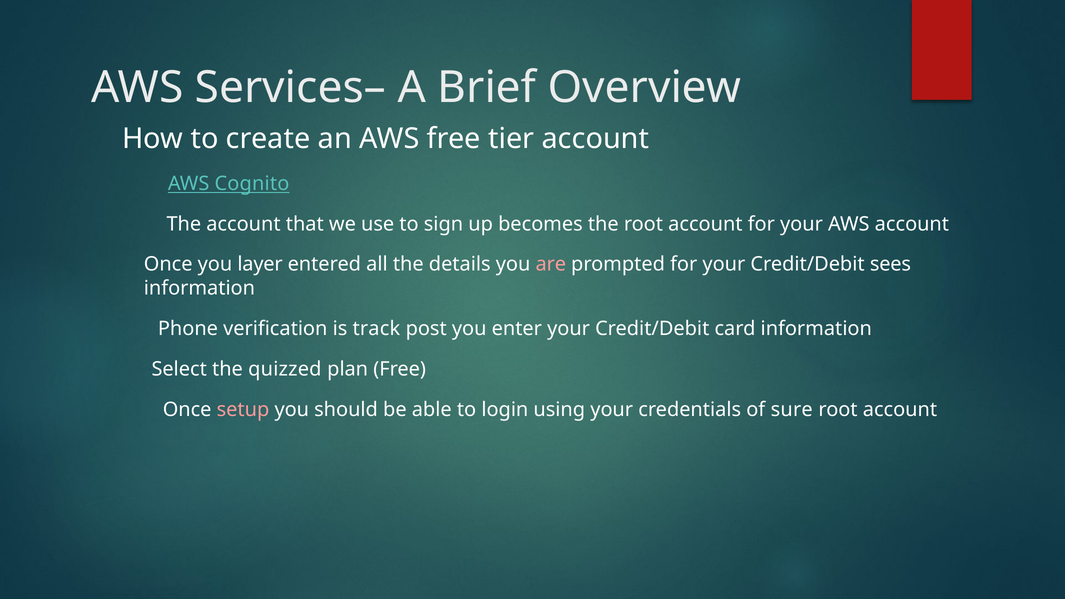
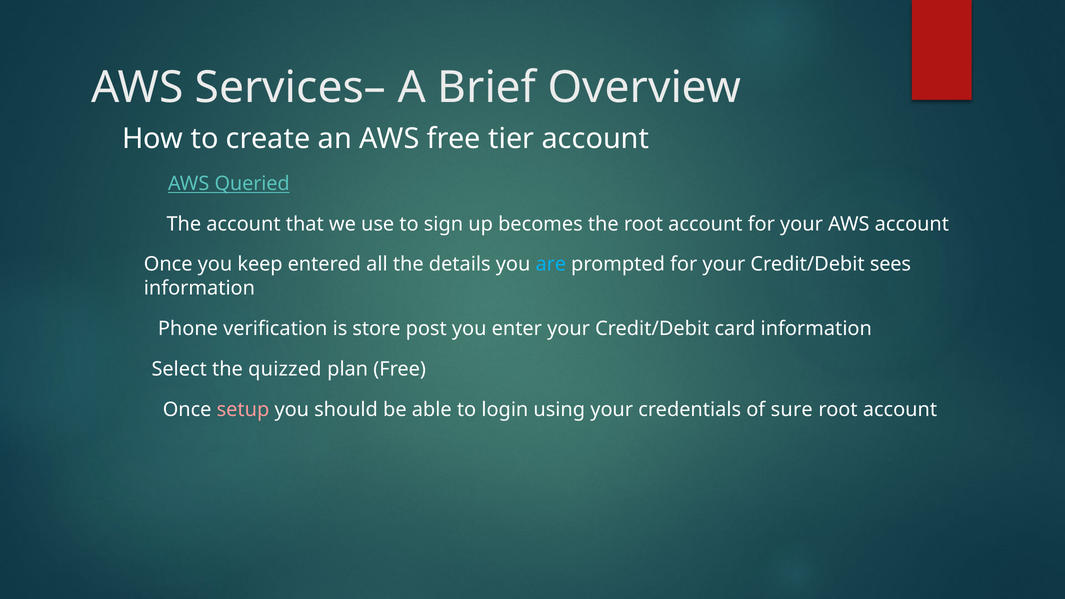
Cognito: Cognito -> Queried
layer: layer -> keep
are colour: pink -> light blue
track: track -> store
